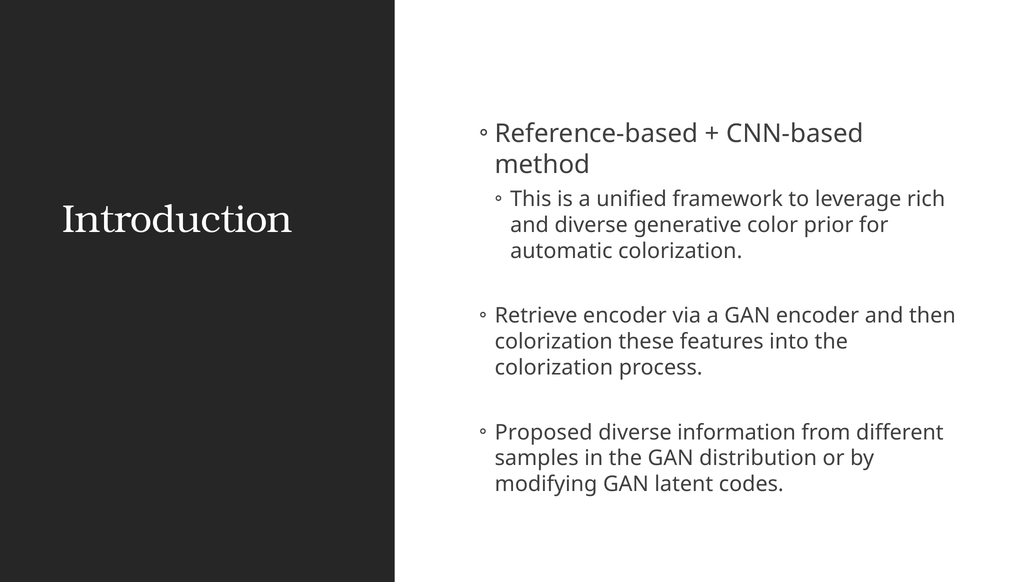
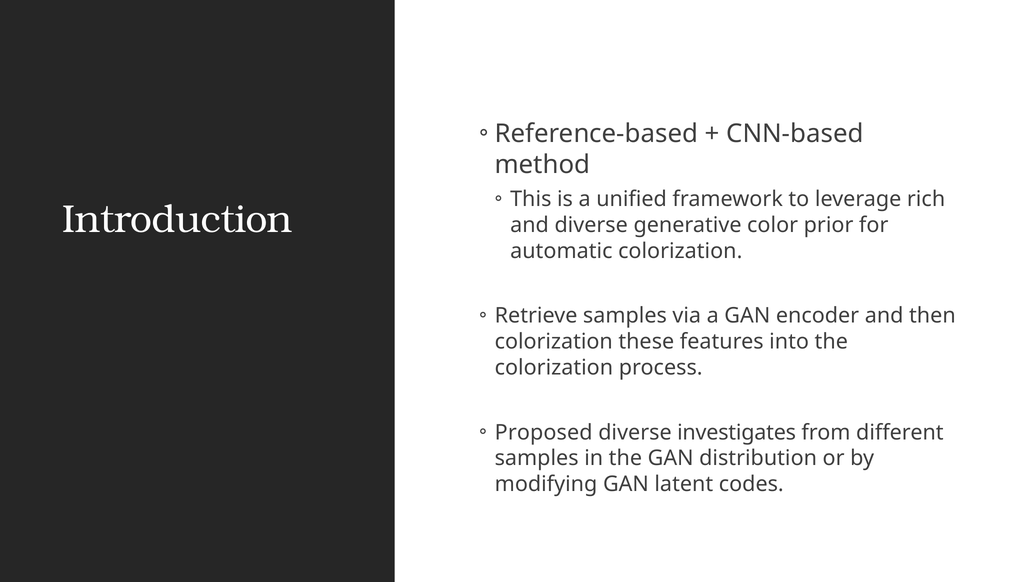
Retrieve encoder: encoder -> samples
information: information -> investigates
